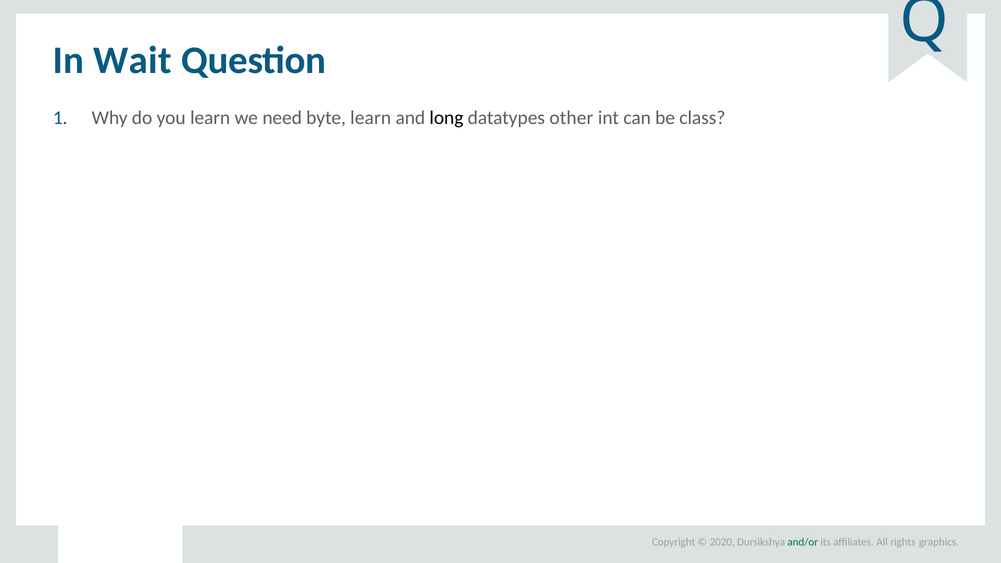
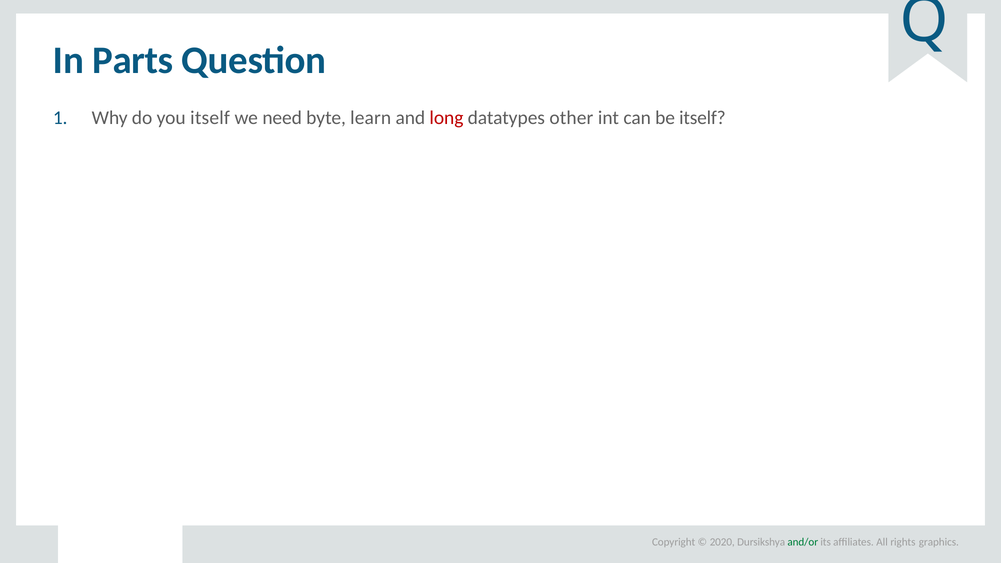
Wait: Wait -> Parts
you learn: learn -> itself
long colour: black -> red
be class: class -> itself
